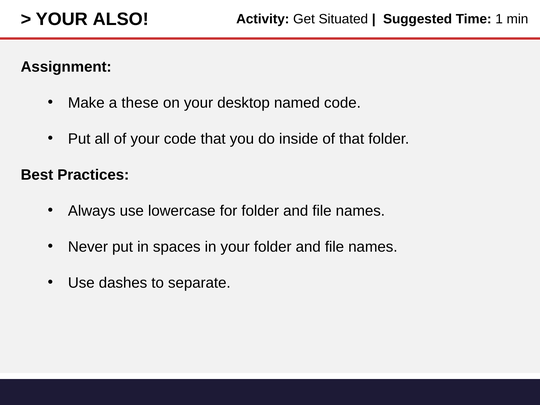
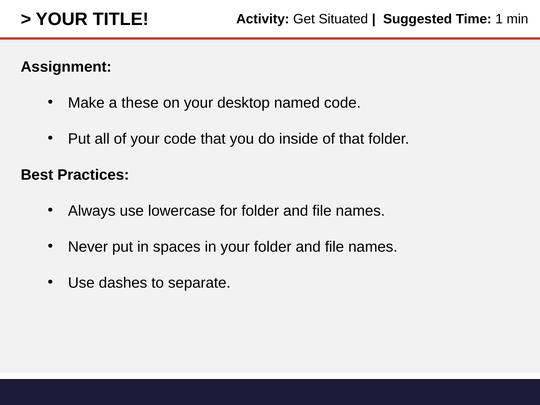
ALSO: ALSO -> TITLE
